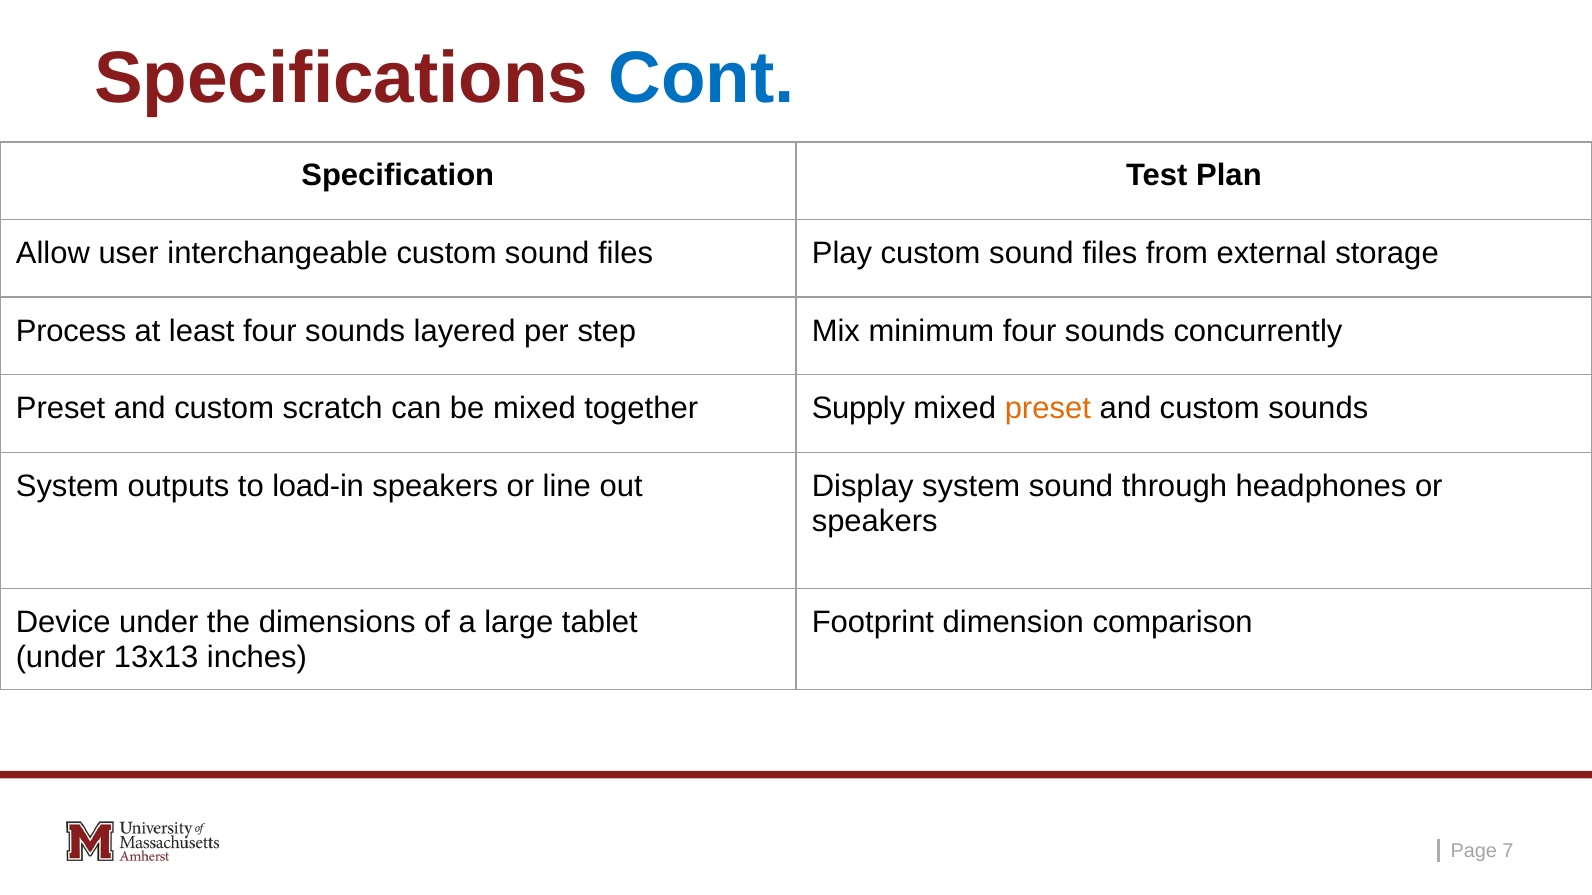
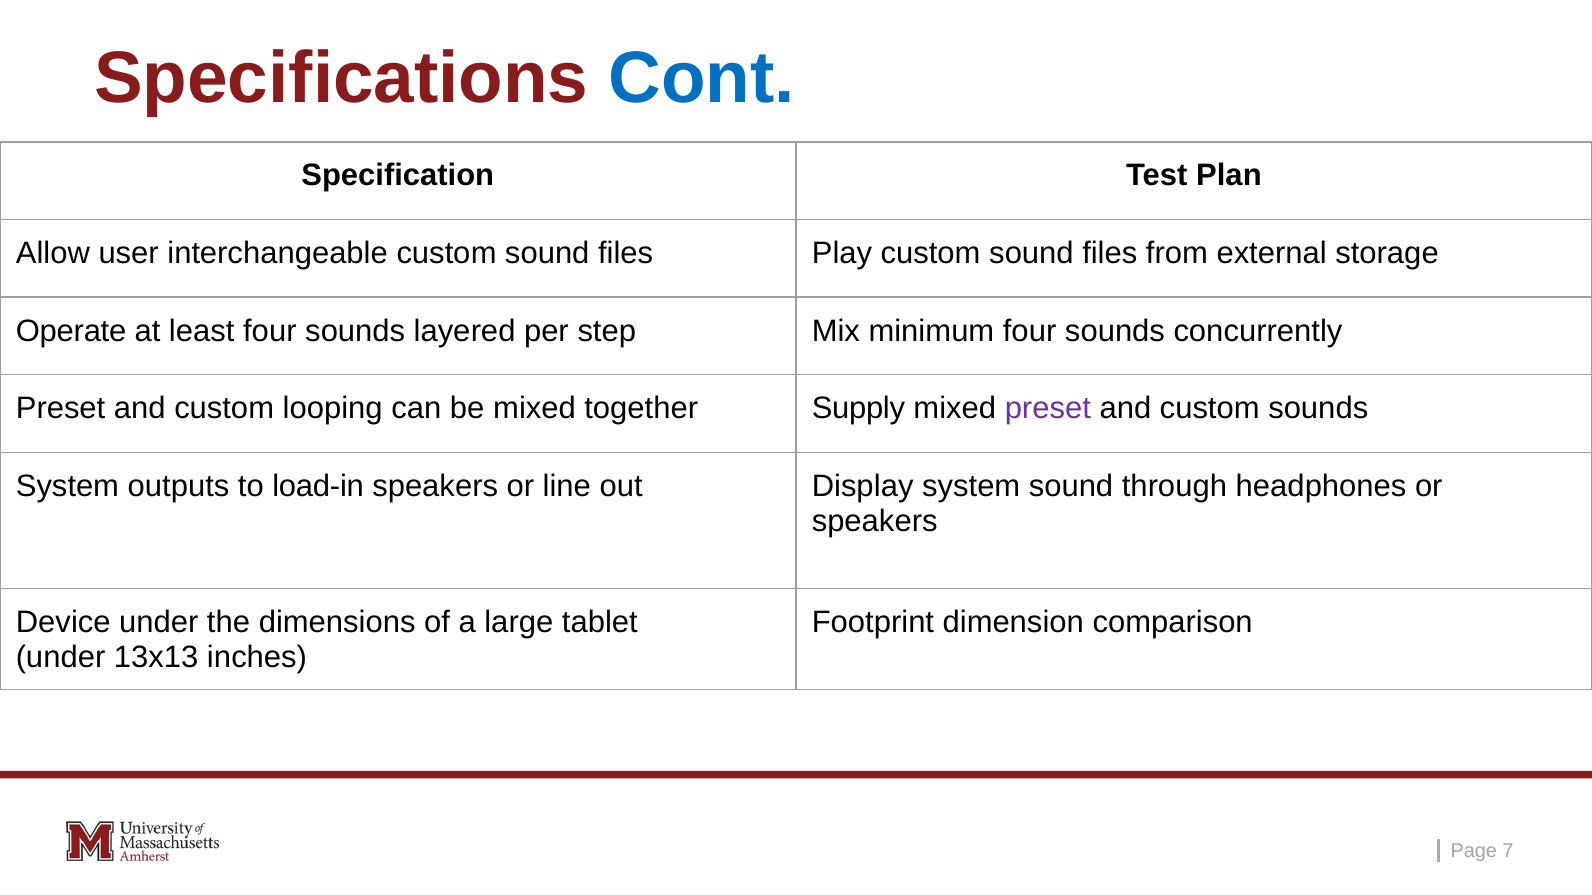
Process: Process -> Operate
scratch: scratch -> looping
preset at (1048, 409) colour: orange -> purple
